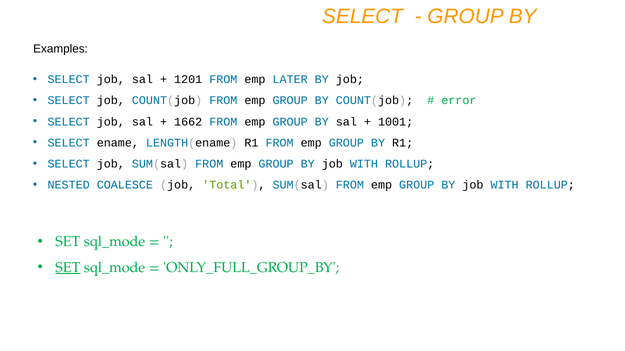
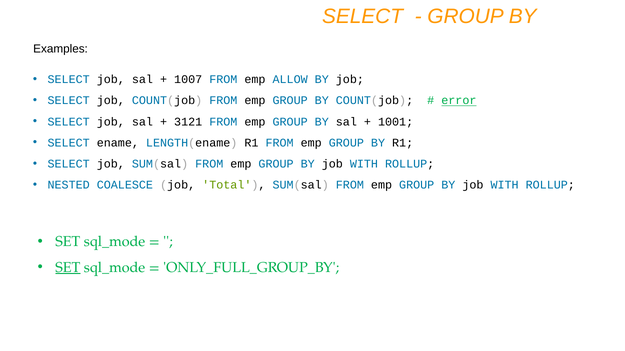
1201: 1201 -> 1007
LATER: LATER -> ALLOW
error underline: none -> present
1662: 1662 -> 3121
